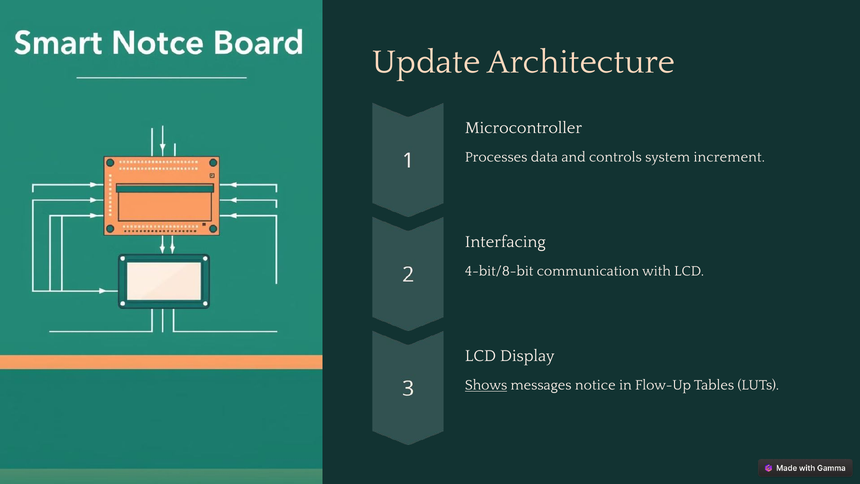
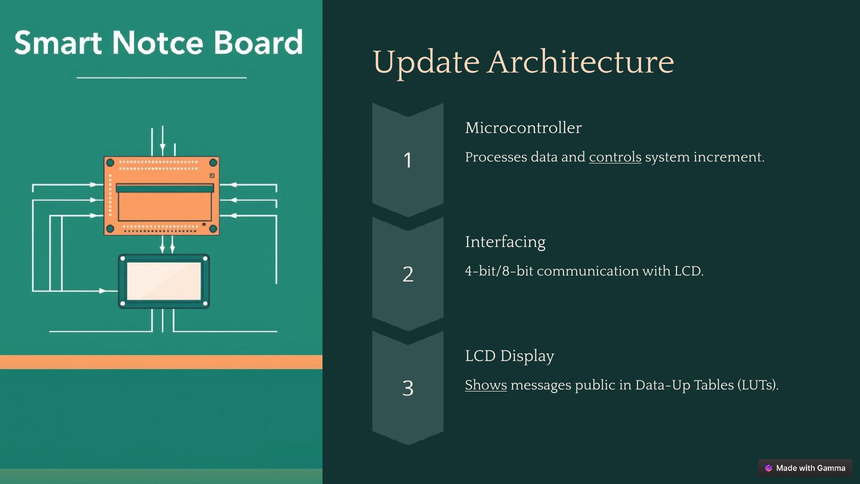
controls underline: none -> present
notice: notice -> public
Flow-Up: Flow-Up -> Data-Up
